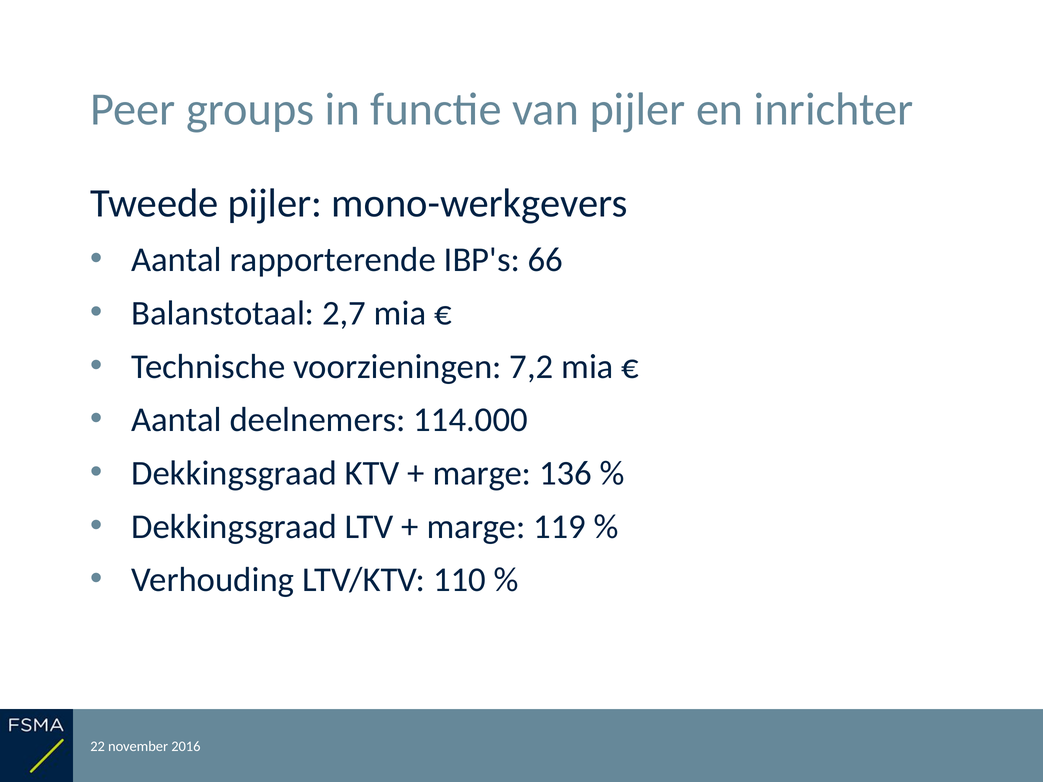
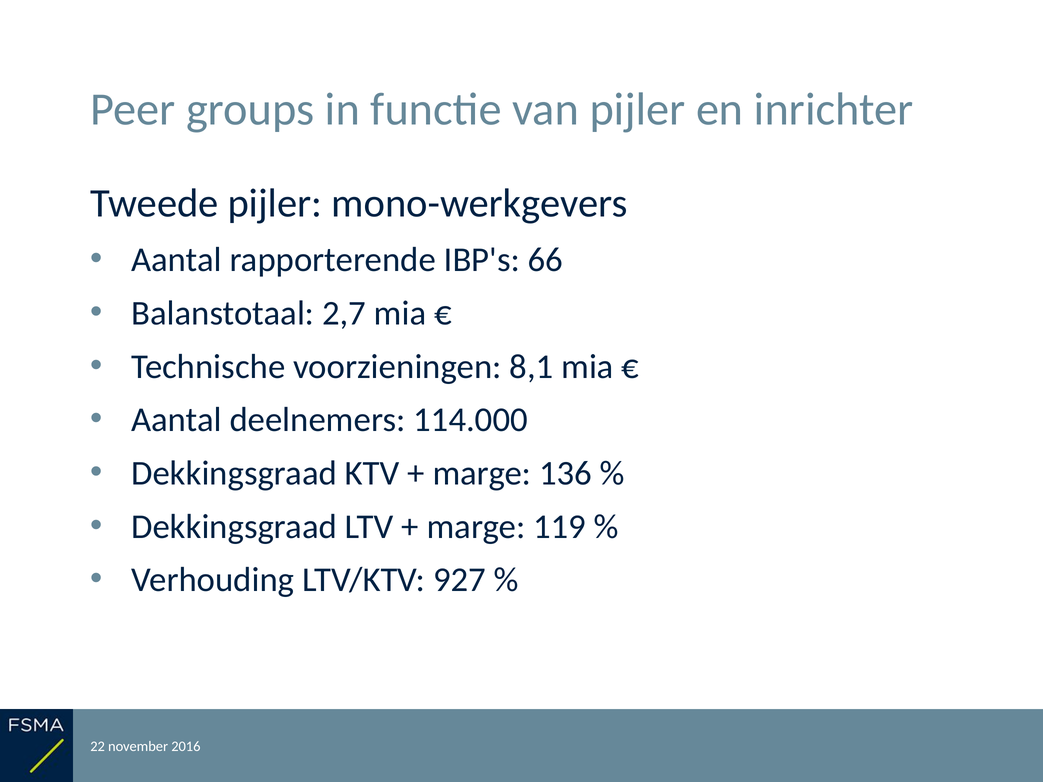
7,2: 7,2 -> 8,1
110: 110 -> 927
